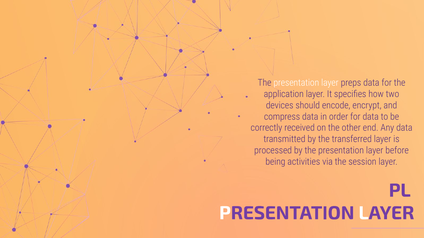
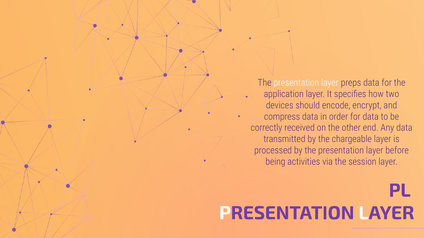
transferred: transferred -> chargeable
